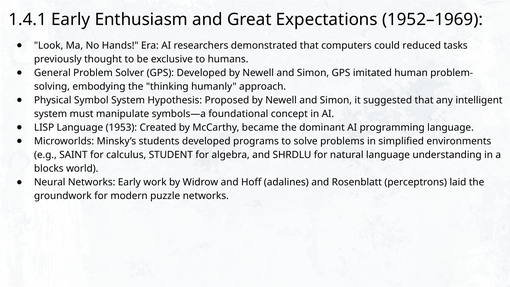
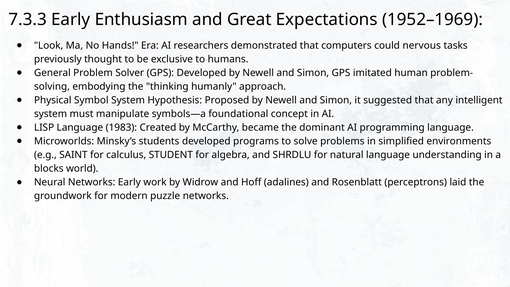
1.4.1: 1.4.1 -> 7.3.3
reduced: reduced -> nervous
1953: 1953 -> 1983
